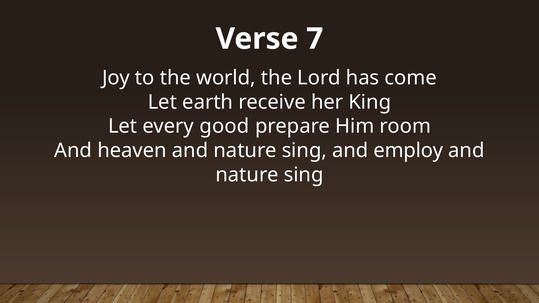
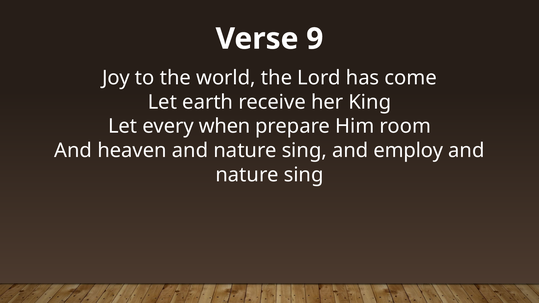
7: 7 -> 9
good: good -> when
